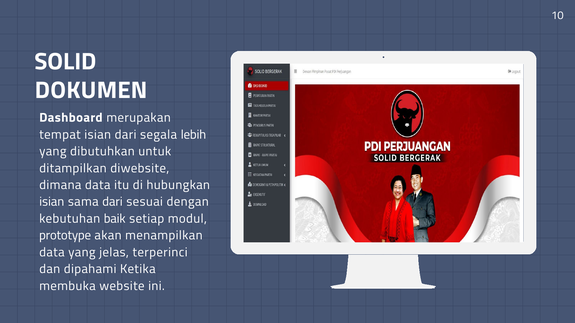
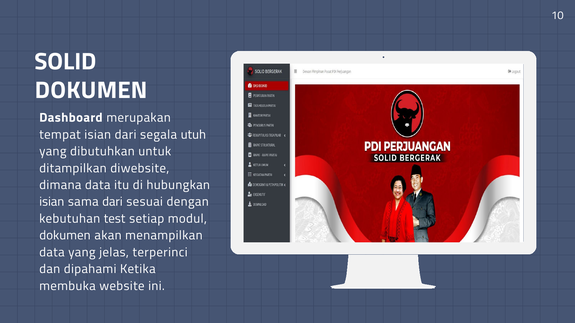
lebih: lebih -> utuh
baik: baik -> test
prototype at (65, 236): prototype -> dokumen
